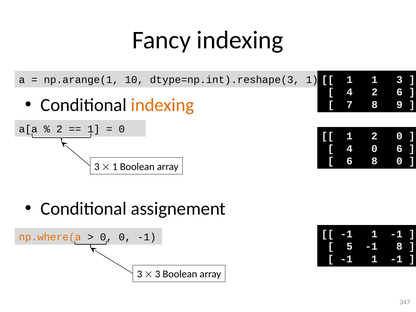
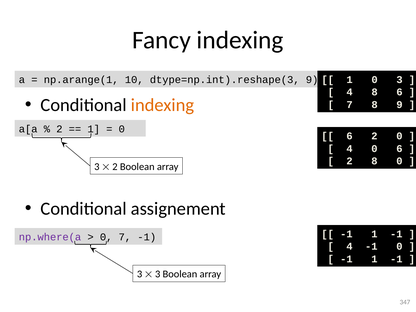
1 1: 1 -> 0
dtype=np.int).reshape(3 1: 1 -> 9
4 2: 2 -> 8
1 at (349, 136): 1 -> 6
6 at (349, 161): 6 -> 2
1 at (115, 167): 1 -> 2
np.where(a colour: orange -> purple
0 0: 0 -> 7
5 at (349, 246): 5 -> 4
-1 8: 8 -> 0
